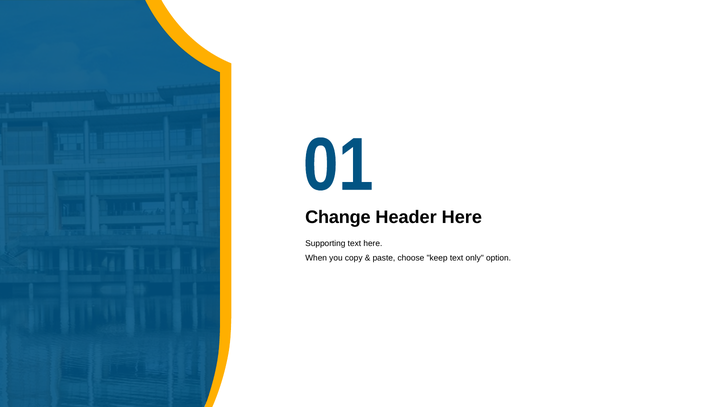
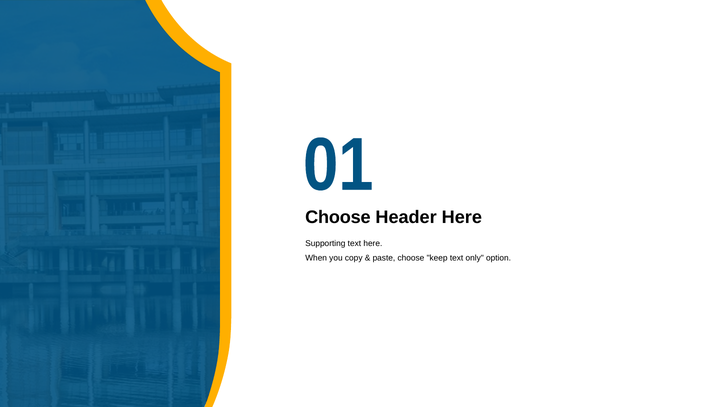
Change at (338, 217): Change -> Choose
